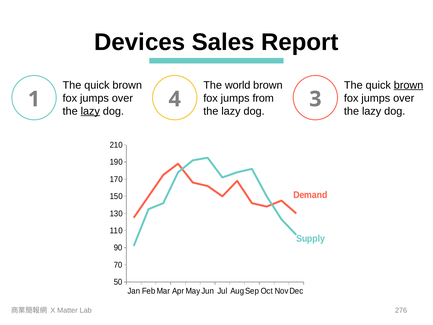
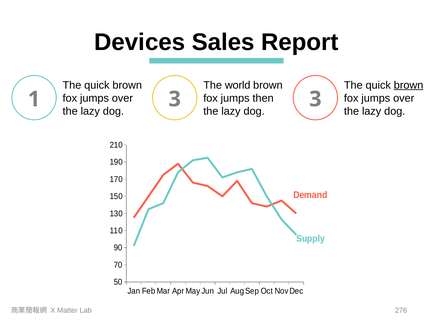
from: from -> then
lazy at (90, 111) underline: present -> none
4 at (175, 99): 4 -> 3
